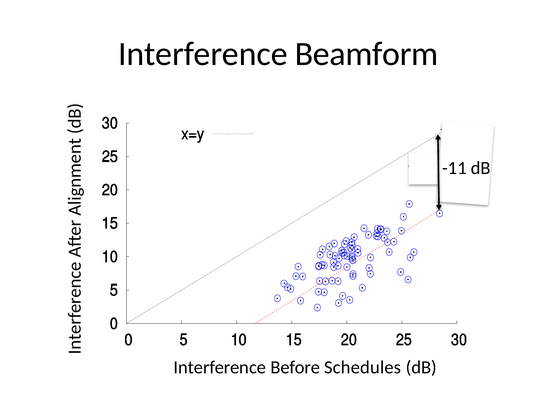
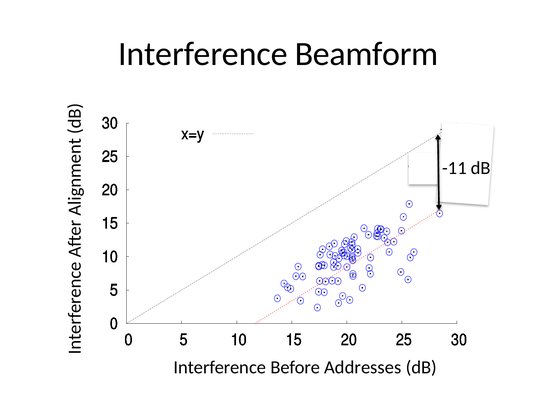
Schedules: Schedules -> Addresses
